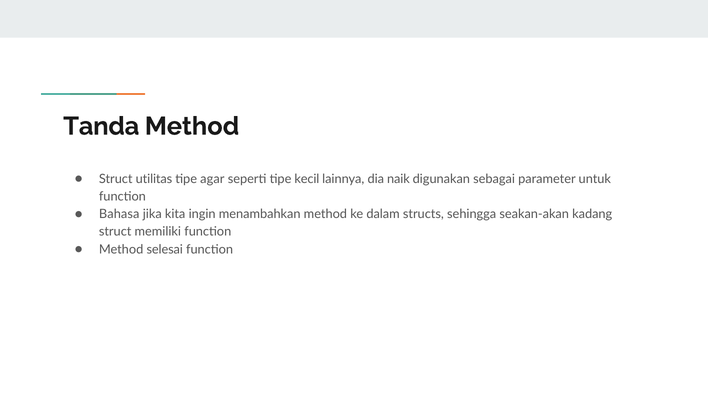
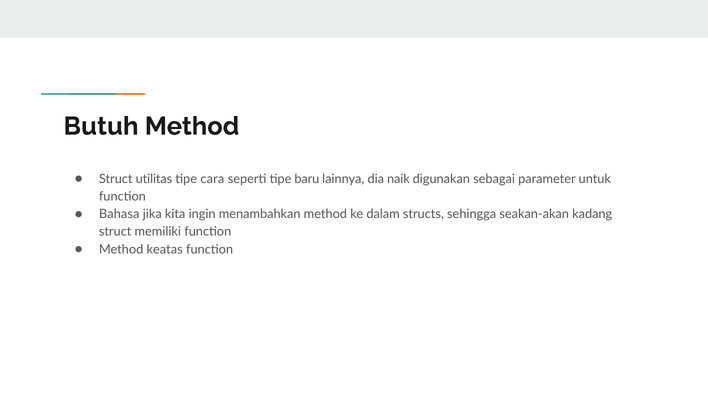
Tanda: Tanda -> Butuh
agar: agar -> cara
kecil: kecil -> baru
selesai: selesai -> keatas
